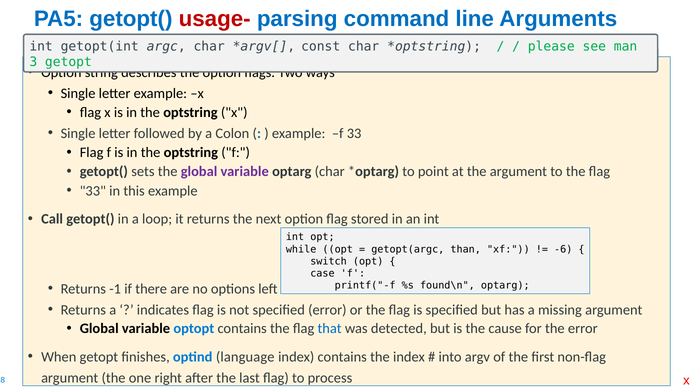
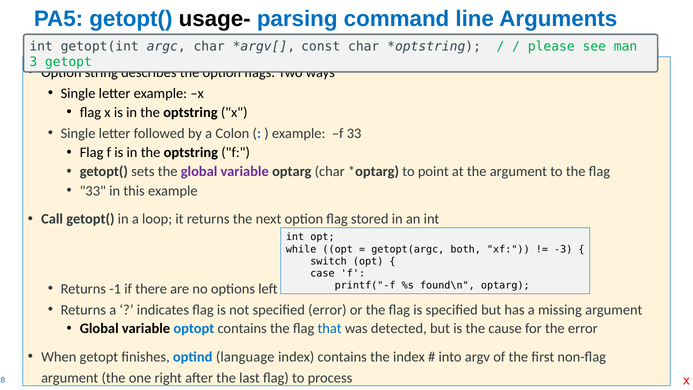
usage- colour: red -> black
than: than -> both
-6: -6 -> -3
